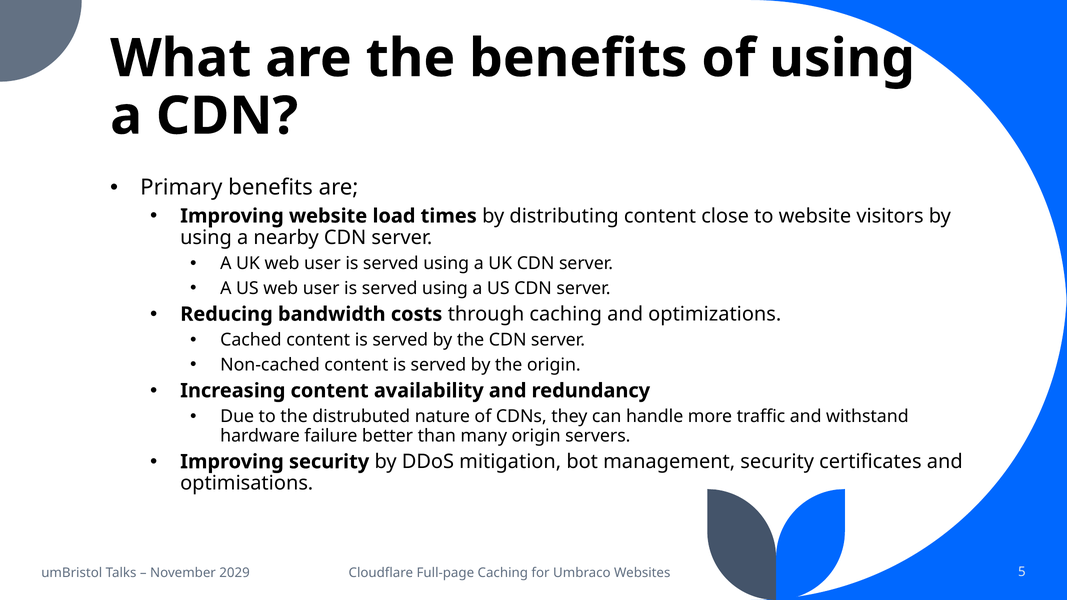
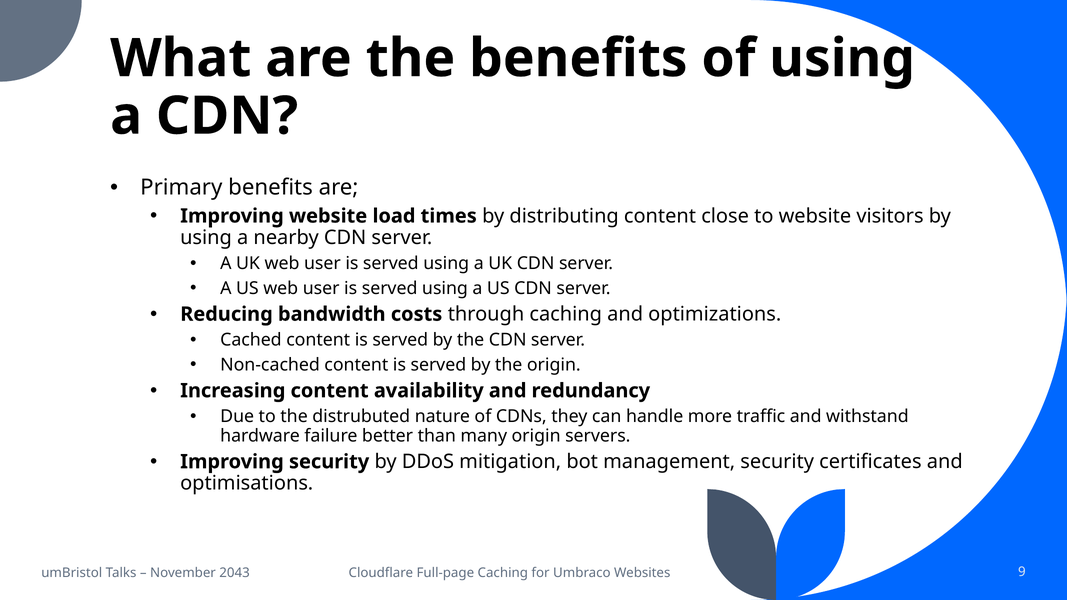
2029: 2029 -> 2043
5: 5 -> 9
